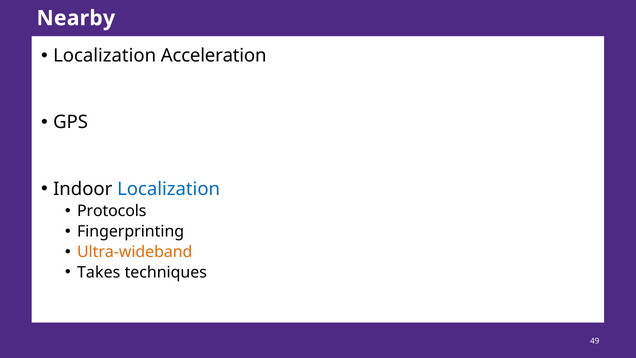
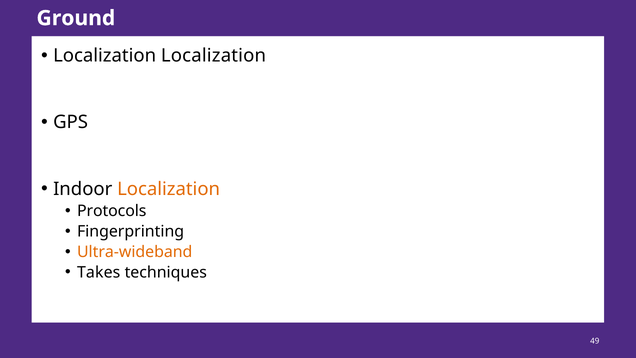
Nearby: Nearby -> Ground
Localization Acceleration: Acceleration -> Localization
Localization at (169, 189) colour: blue -> orange
